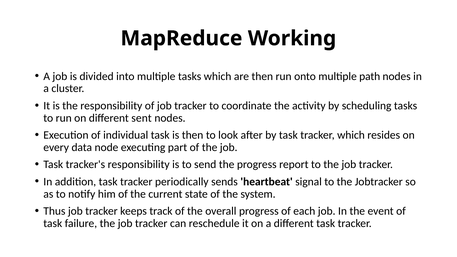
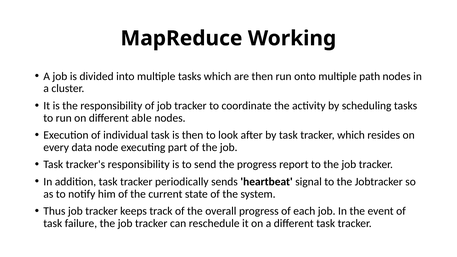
sent: sent -> able
